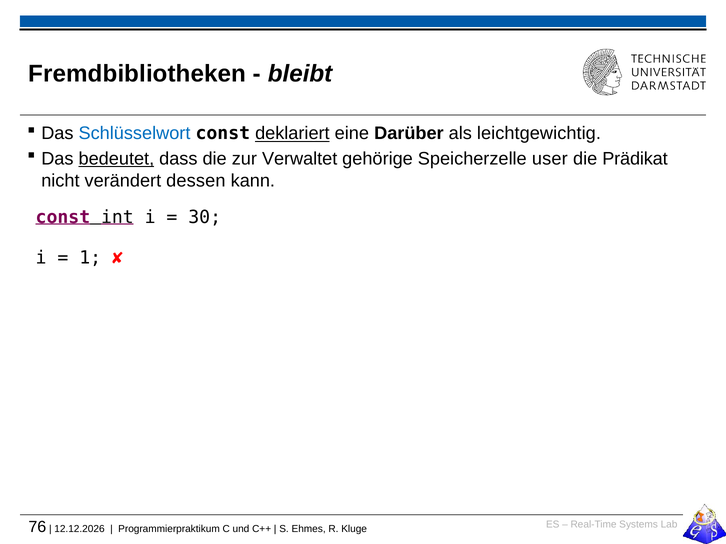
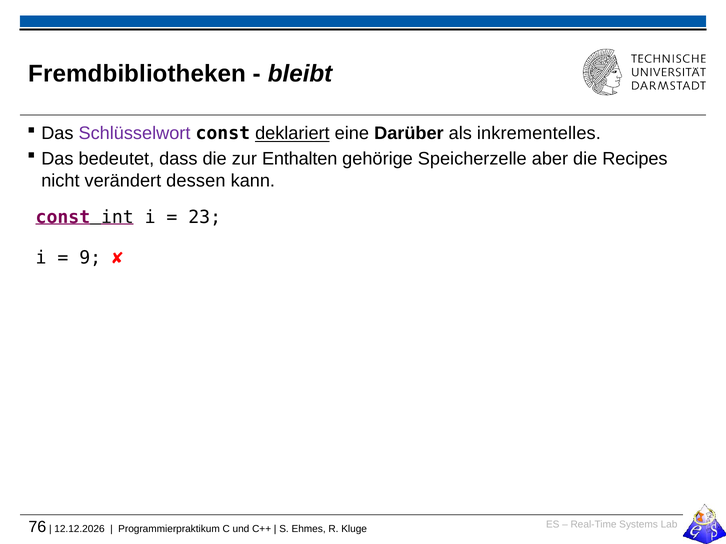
Schlüsselwort colour: blue -> purple
leichtgewichtig: leichtgewichtig -> inkrementelles
bedeutet underline: present -> none
Verwaltet: Verwaltet -> Enthalten
user: user -> aber
Prädikat: Prädikat -> Recipes
30: 30 -> 23
1: 1 -> 9
